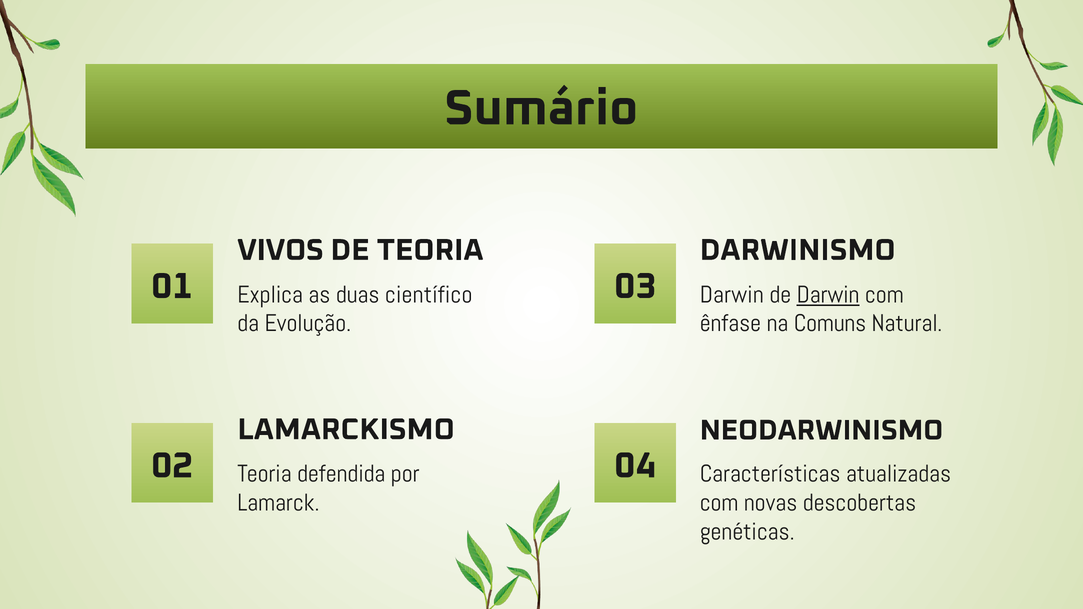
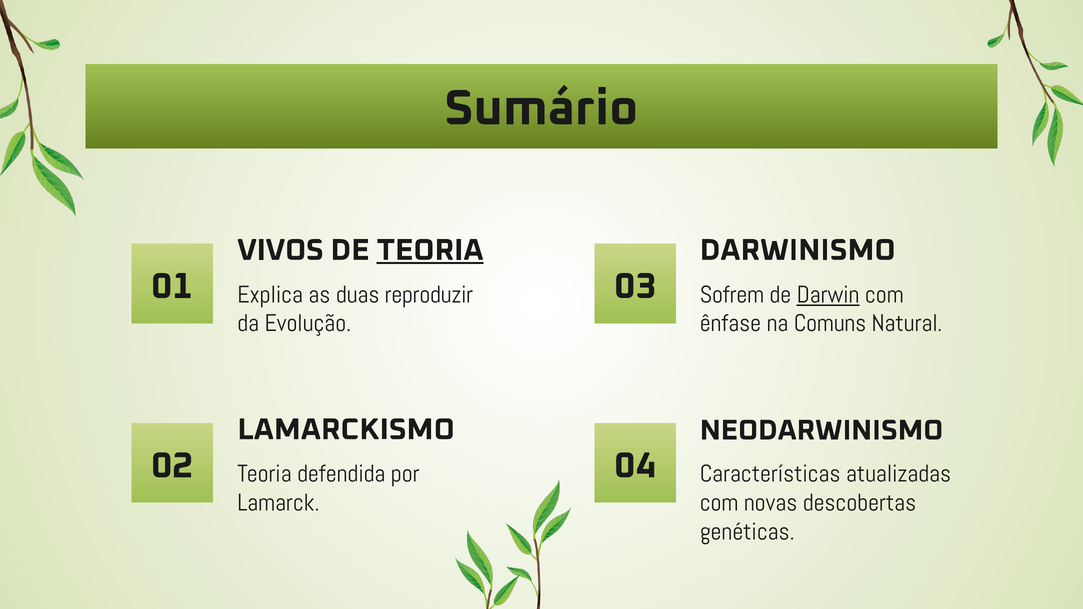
TEORIA at (430, 250) underline: none -> present
científico: científico -> reproduzir
Darwin at (732, 295): Darwin -> Sofrem
